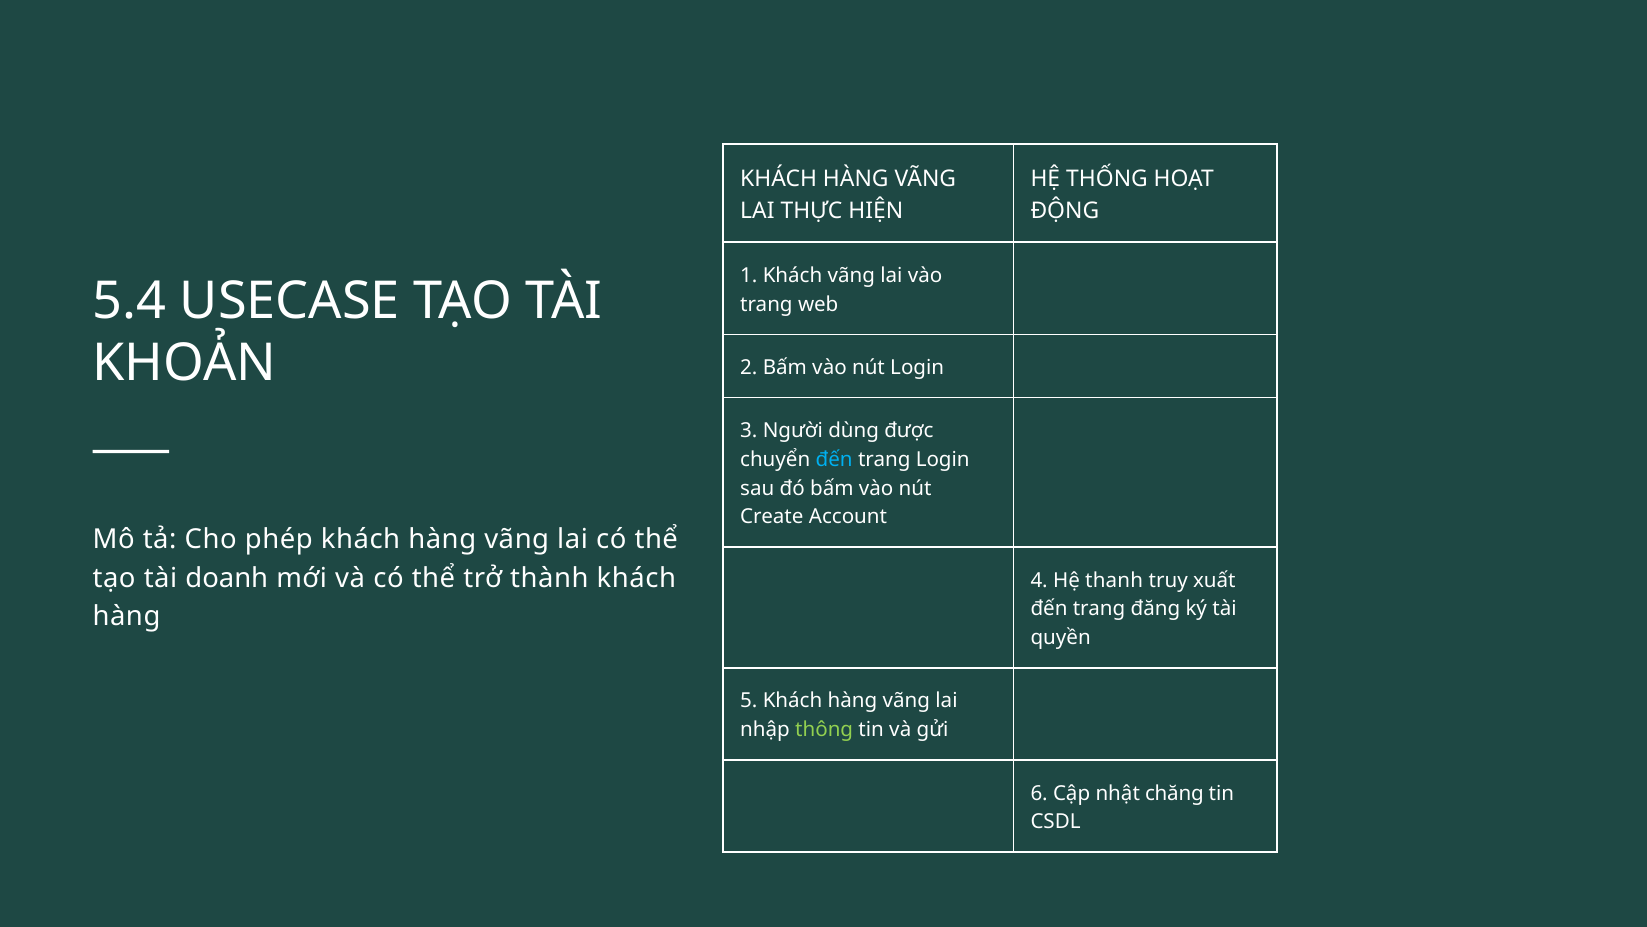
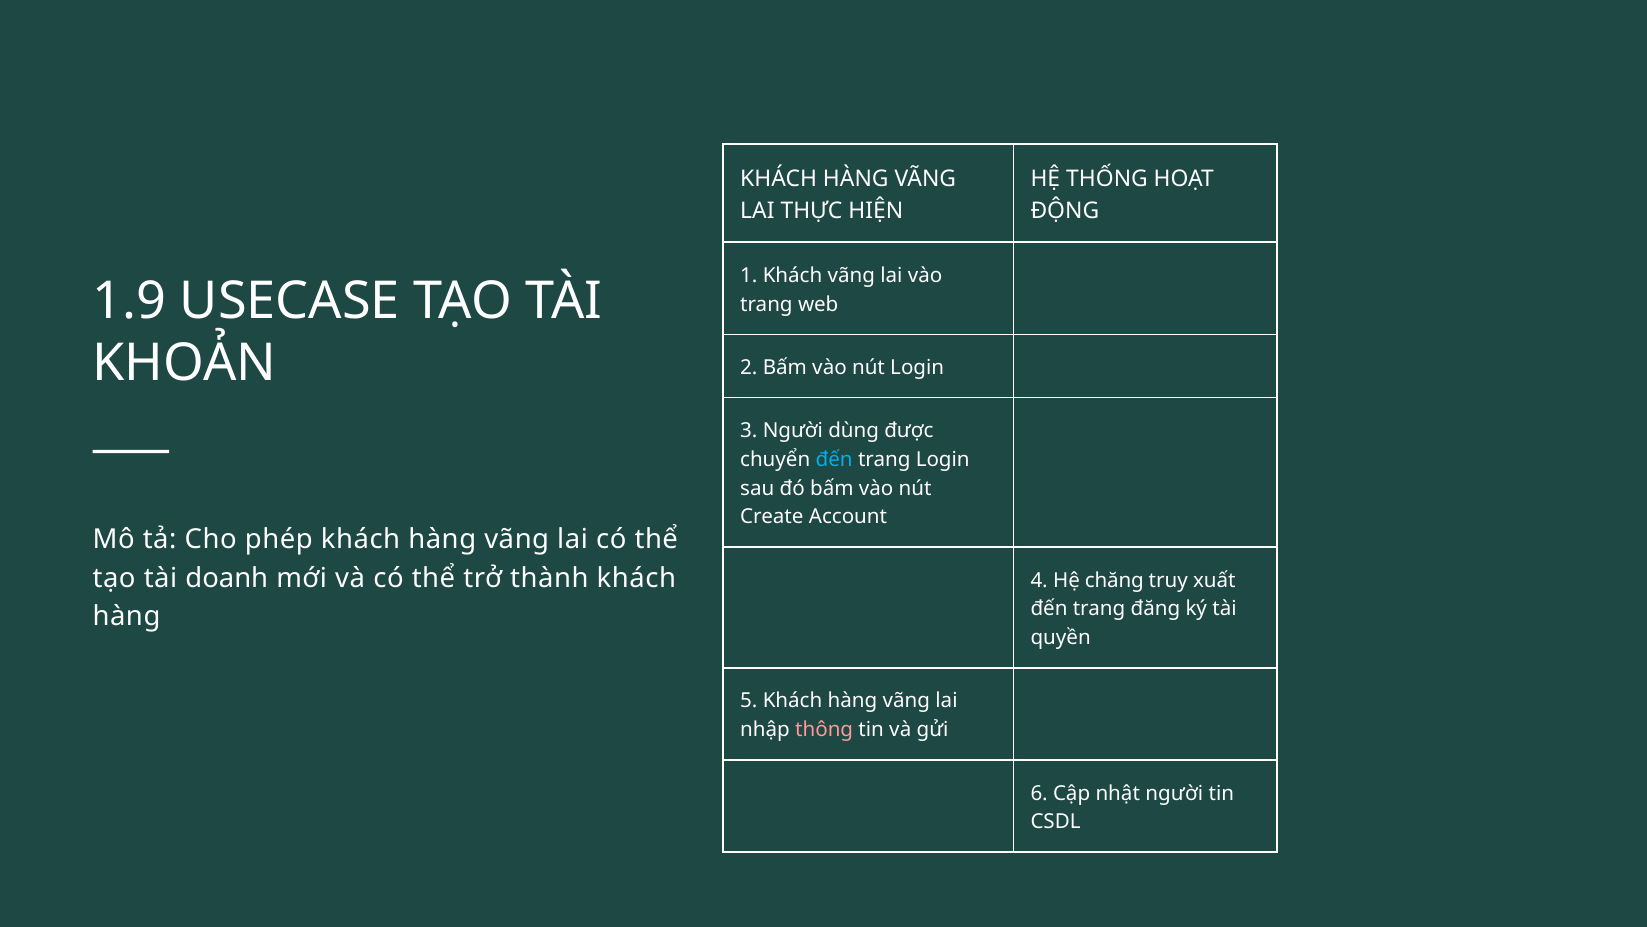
5.4: 5.4 -> 1.9
thanh: thanh -> chăng
thông colour: light green -> pink
nhật chăng: chăng -> người
